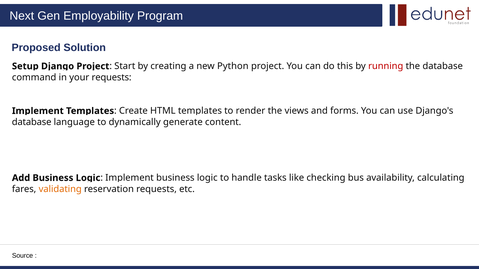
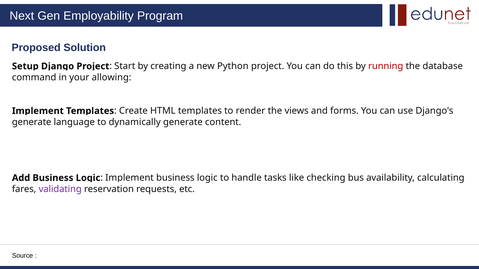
your requests: requests -> allowing
database at (32, 122): database -> generate
validating colour: orange -> purple
